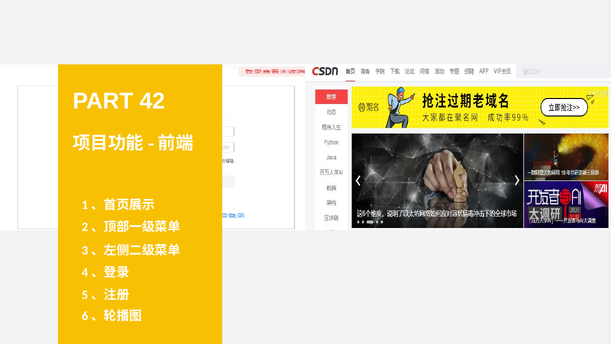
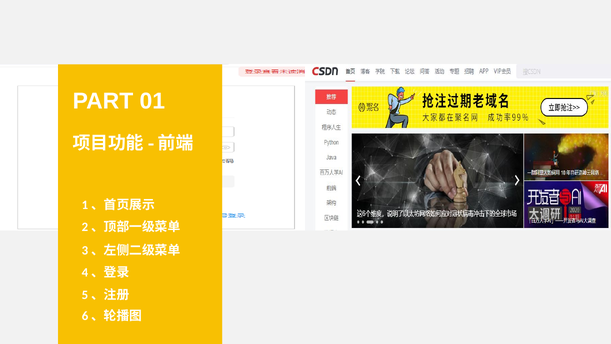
42: 42 -> 01
